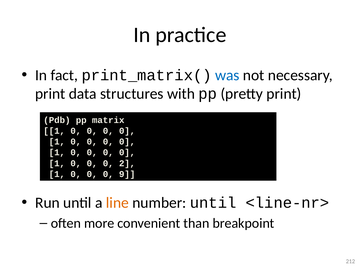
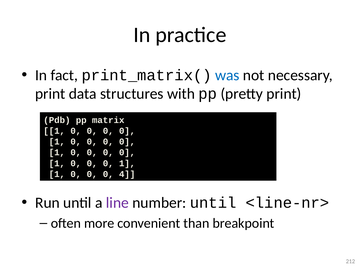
2 at (127, 163): 2 -> 1
9: 9 -> 4
line colour: orange -> purple
